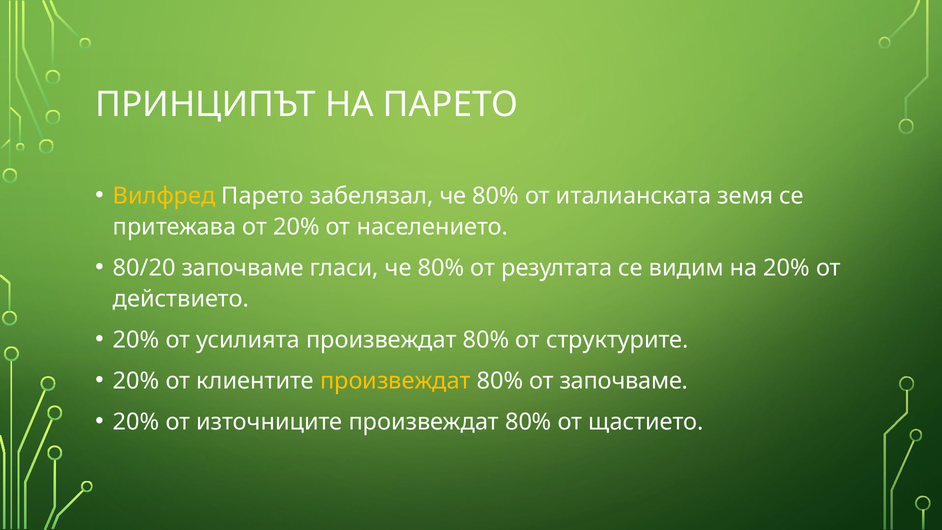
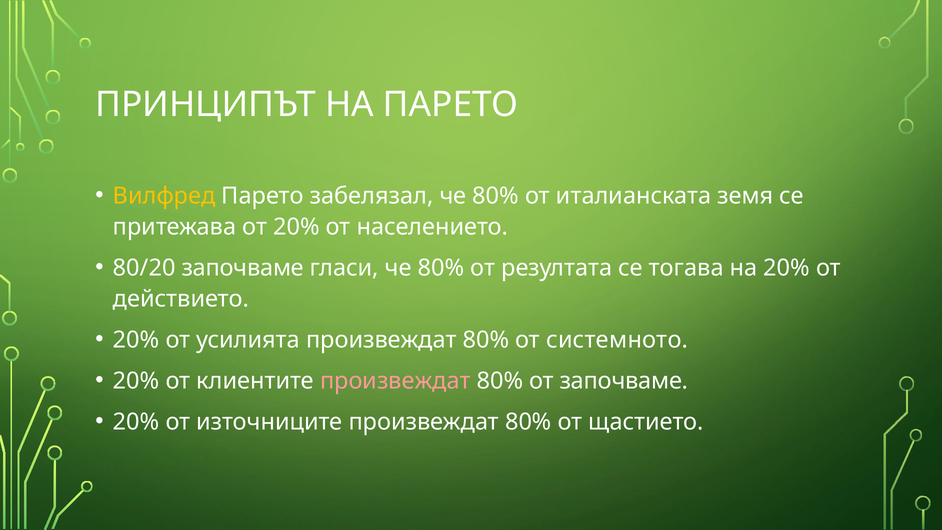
видим: видим -> тогава
структурите: структурите -> системното
произвеждат at (395, 381) colour: yellow -> pink
